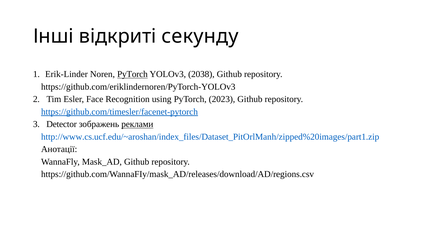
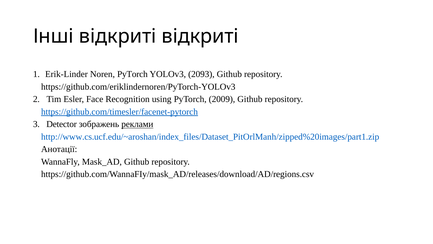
відкриті секунду: секунду -> відкриті
PyTorch at (132, 74) underline: present -> none
2038: 2038 -> 2093
2023: 2023 -> 2009
